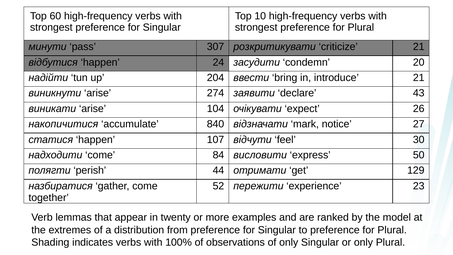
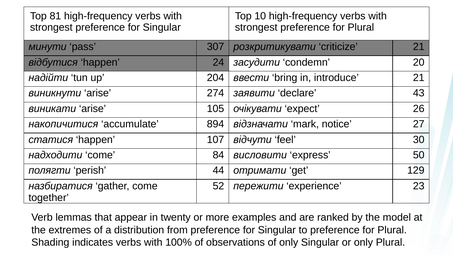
60: 60 -> 81
104: 104 -> 105
840: 840 -> 894
